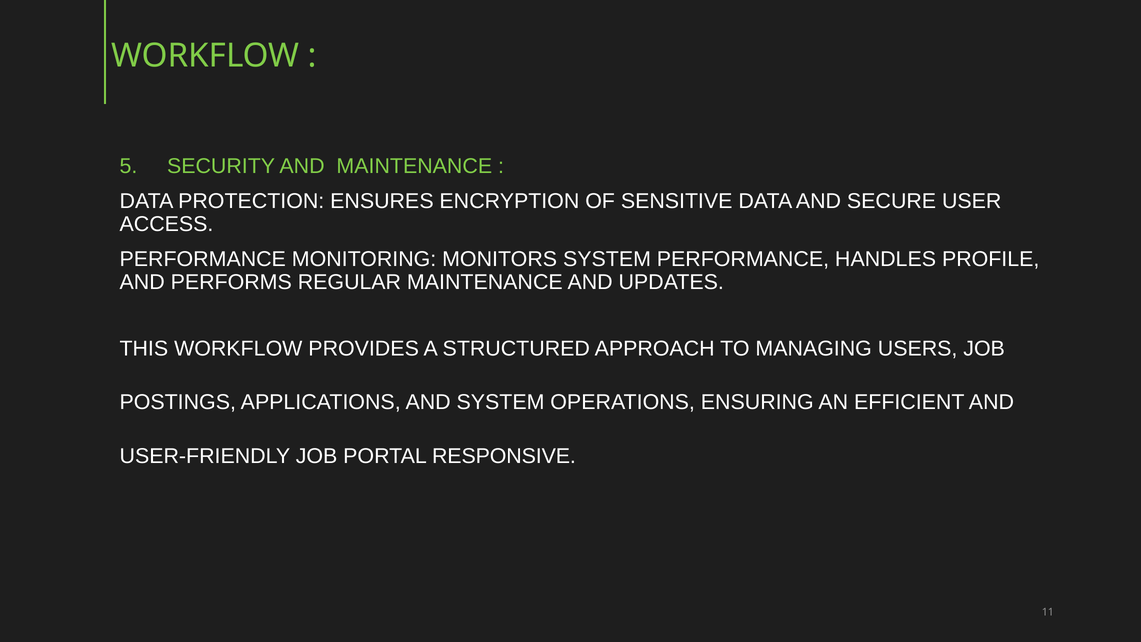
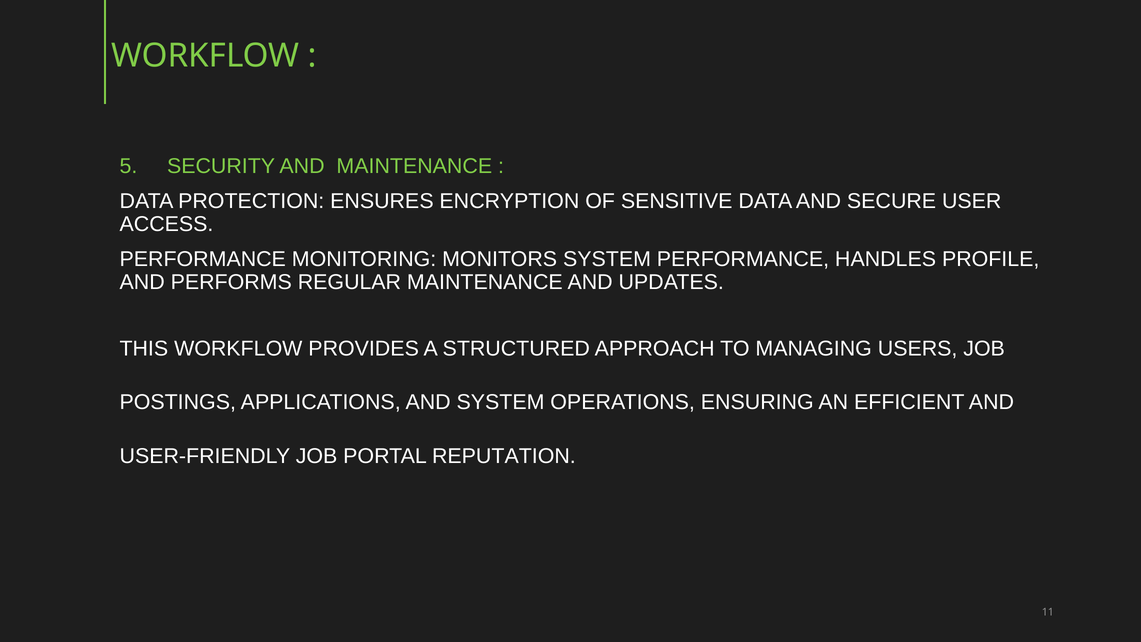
RESPONSIVE: RESPONSIVE -> REPUTATION
